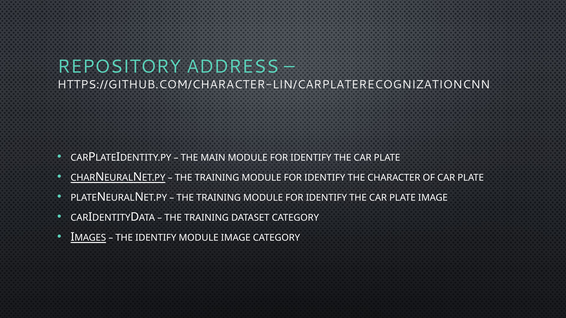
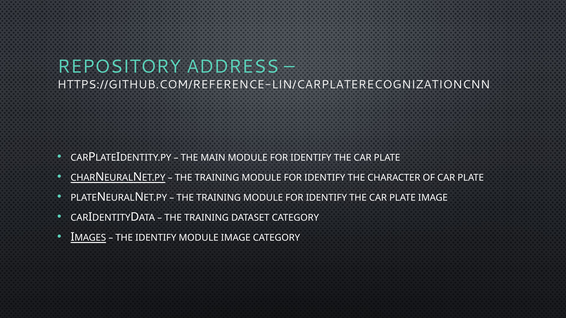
HTTPS://GITHUB.COM/CHARACTER-LIN/CARPLATERECOGNIZATIONCNN: HTTPS://GITHUB.COM/CHARACTER-LIN/CARPLATERECOGNIZATIONCNN -> HTTPS://GITHUB.COM/REFERENCE-LIN/CARPLATERECOGNIZATIONCNN
